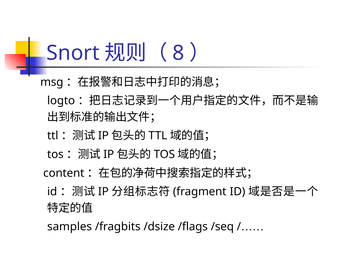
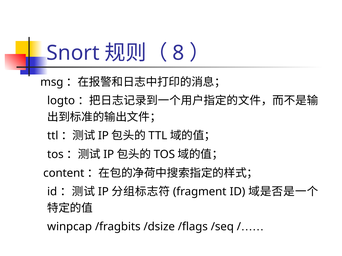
samples: samples -> winpcap
